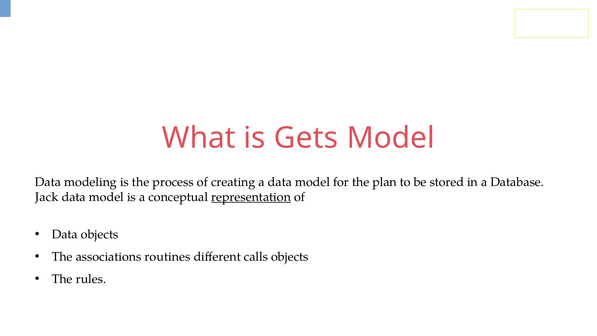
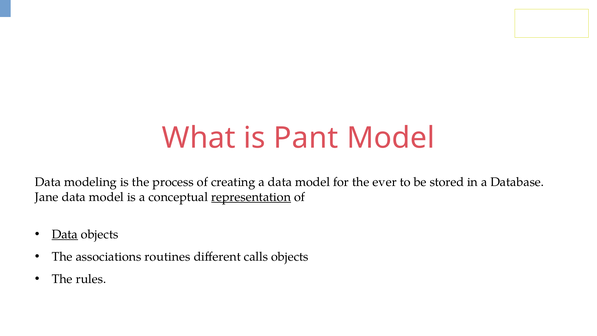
Gets: Gets -> Pant
plan: plan -> ever
Jack: Jack -> Jane
Data at (65, 234) underline: none -> present
